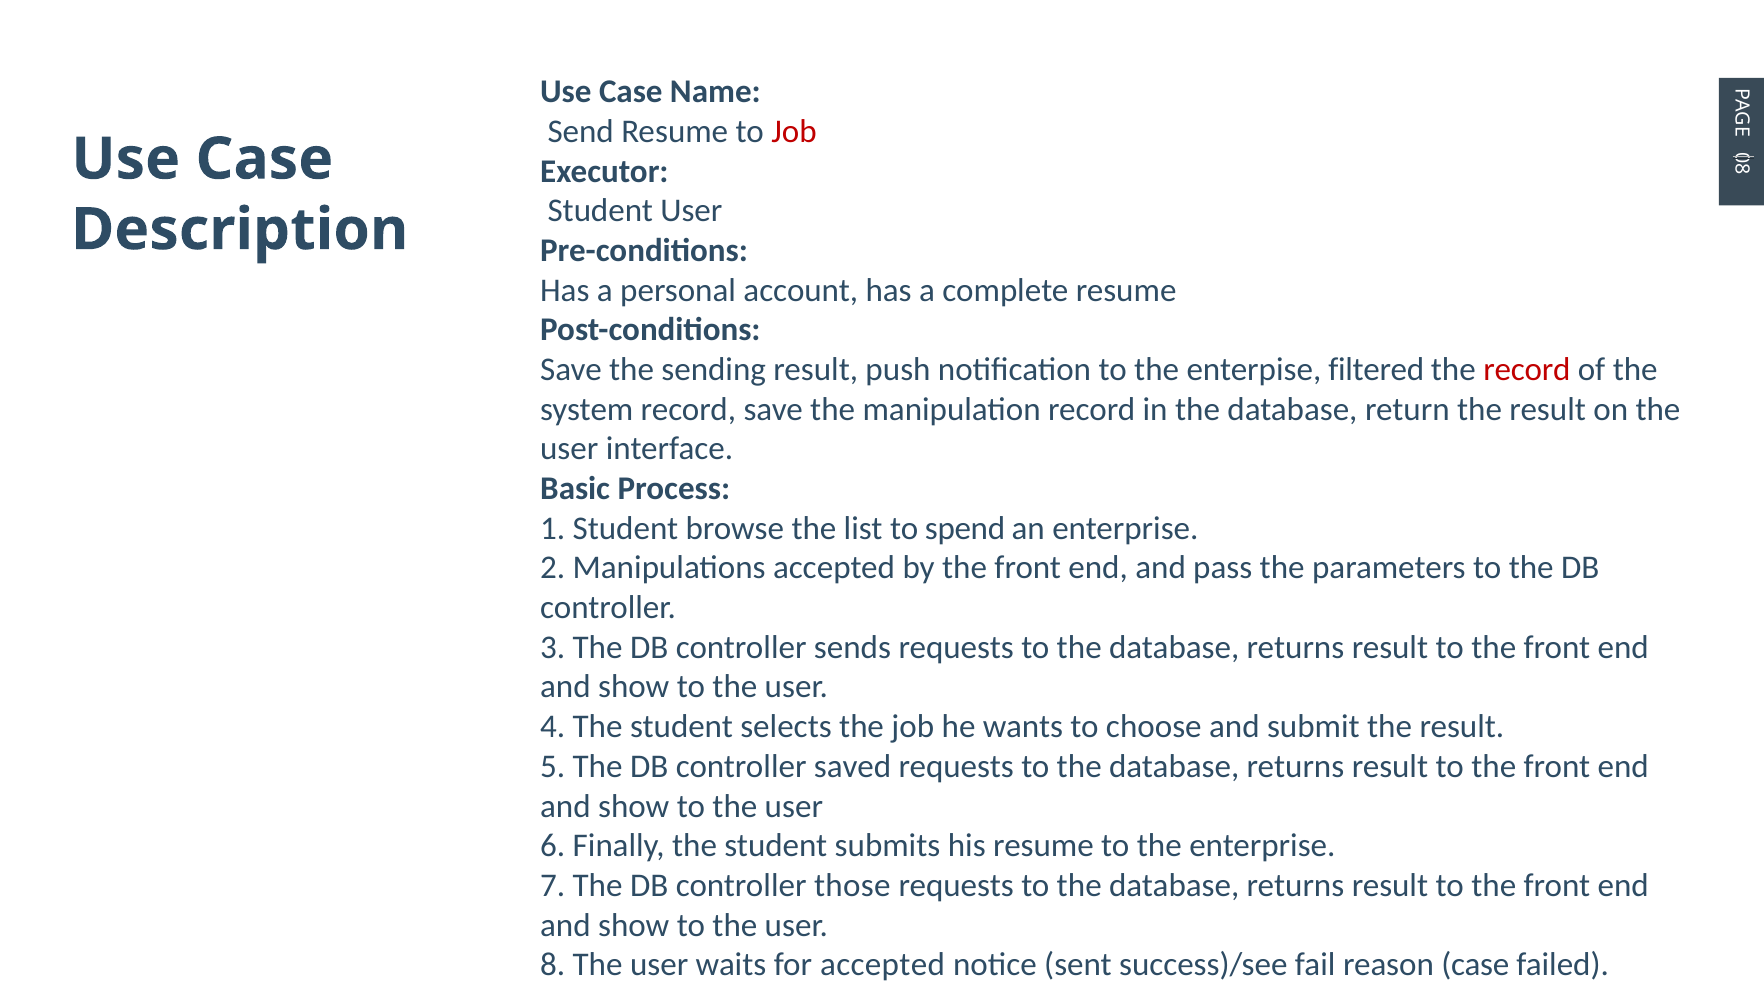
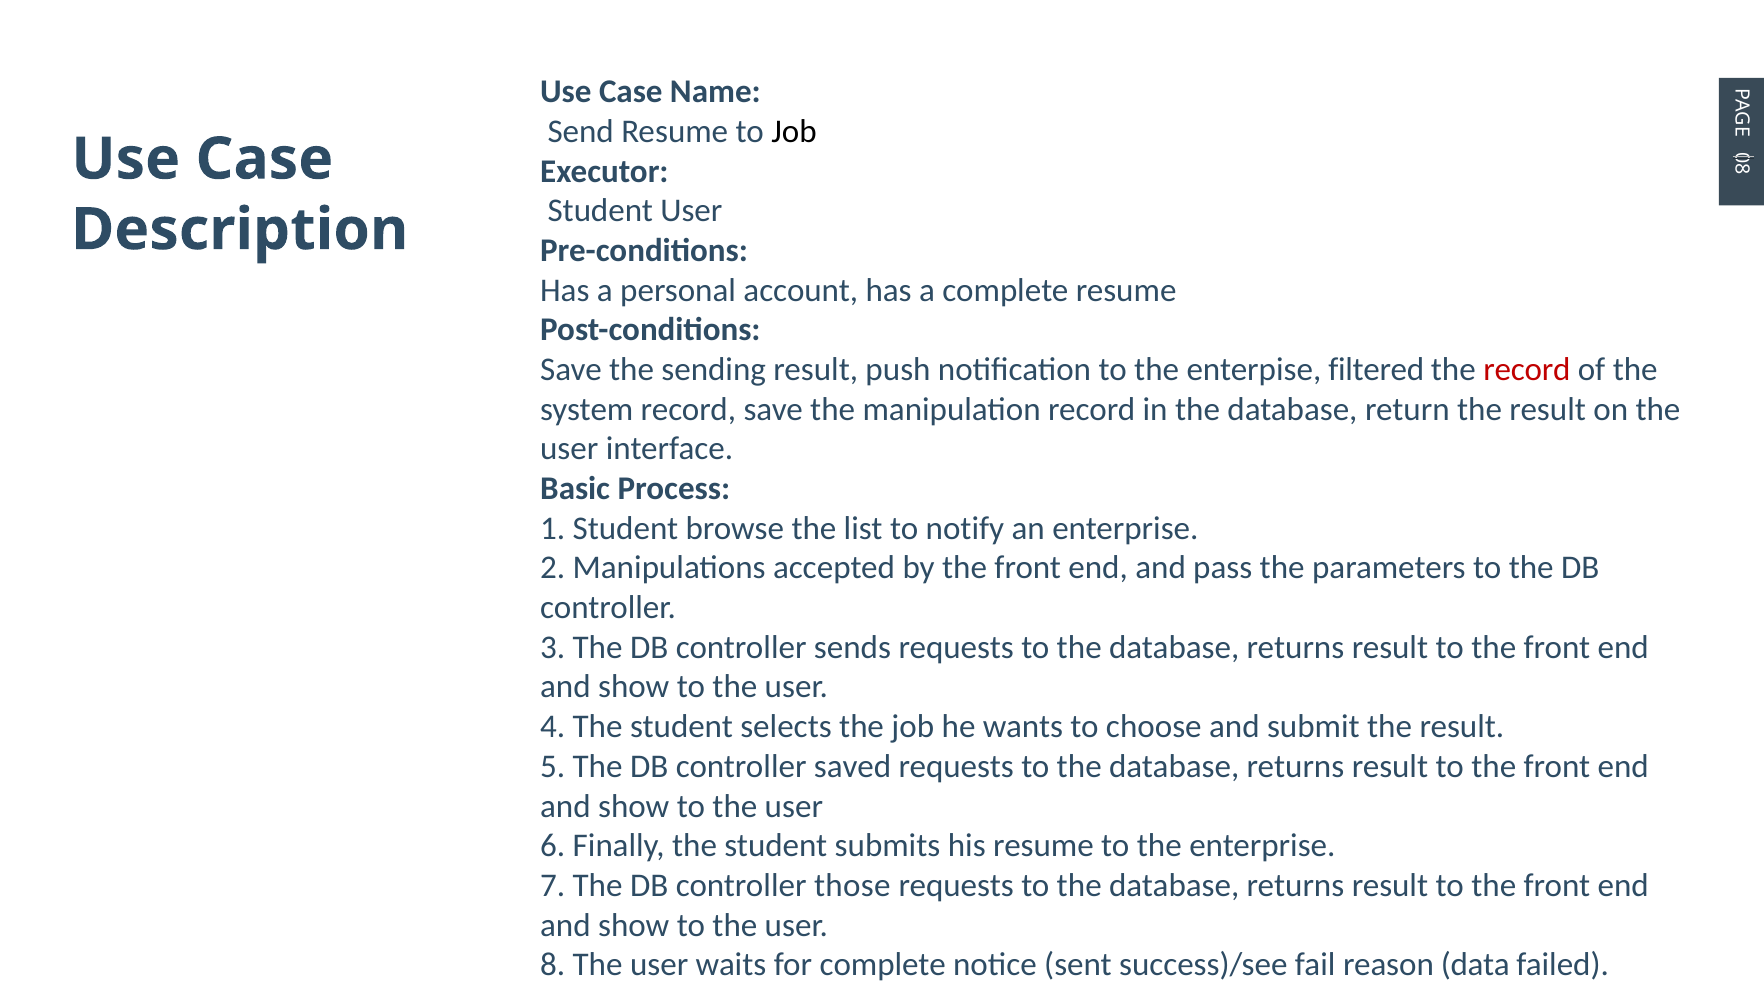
Job at (794, 132) colour: red -> black
spend: spend -> notify
for accepted: accepted -> complete
reason case: case -> data
